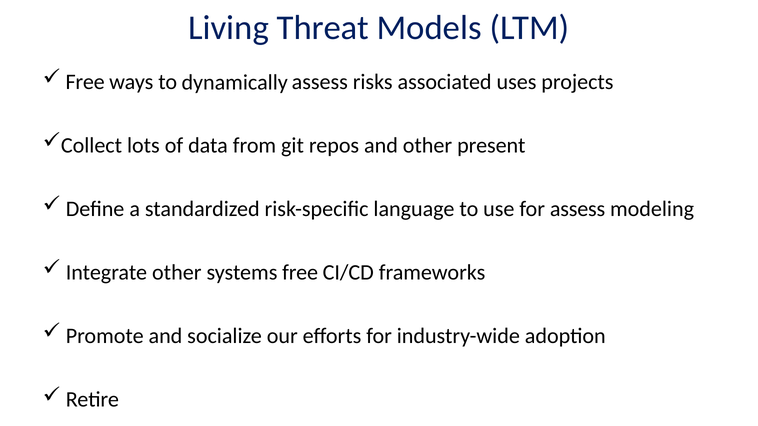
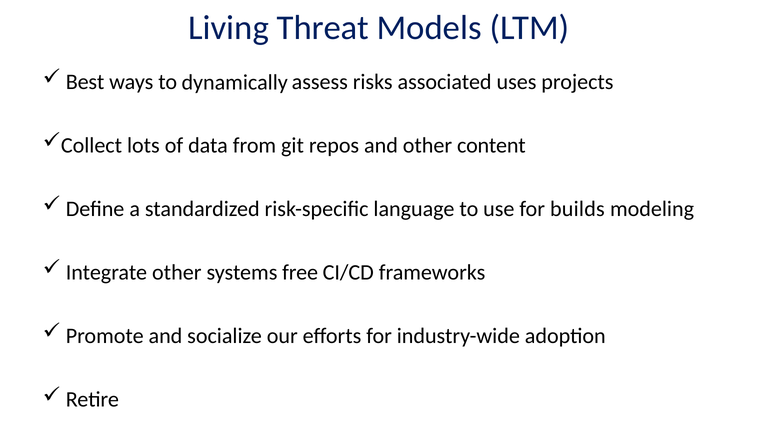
Free at (85, 82): Free -> Best
present: present -> content
for assess: assess -> builds
